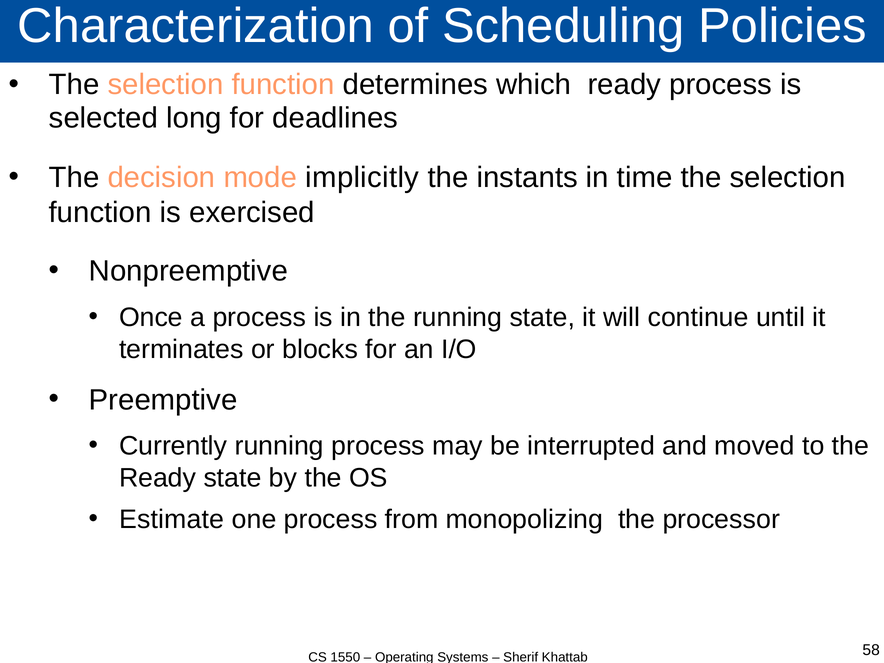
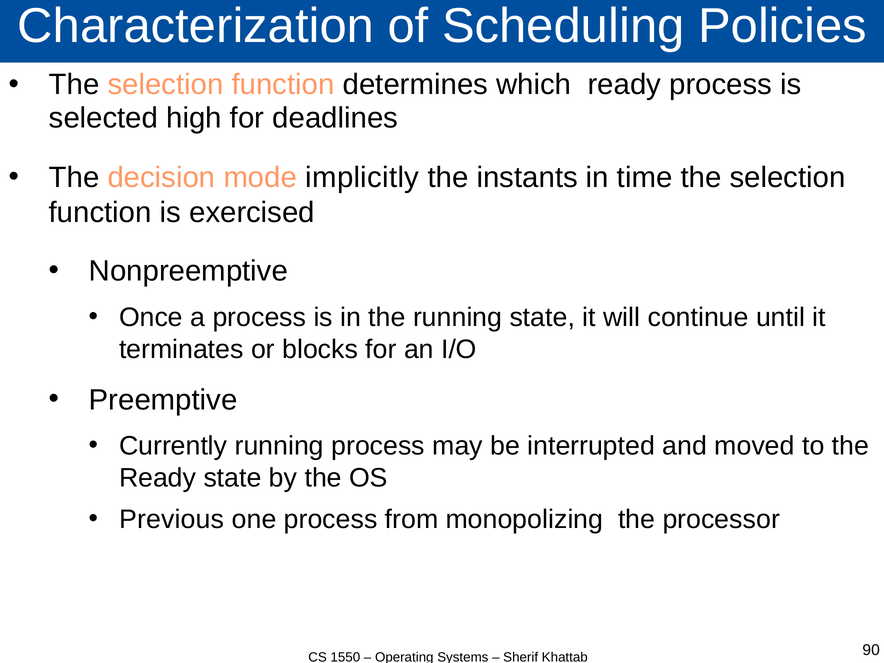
long: long -> high
Estimate: Estimate -> Previous
58: 58 -> 90
